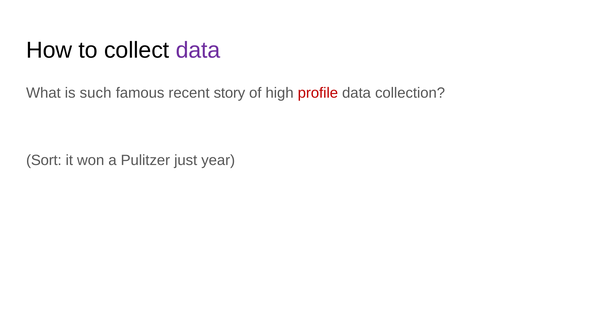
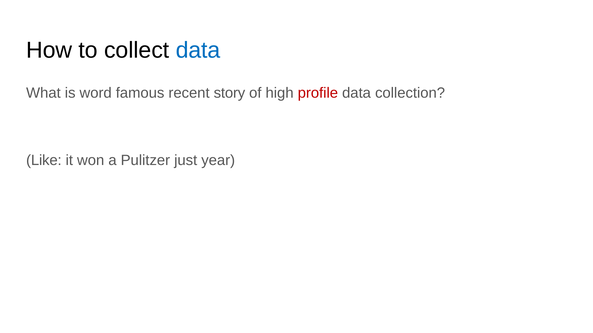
data at (198, 50) colour: purple -> blue
such: such -> word
Sort: Sort -> Like
